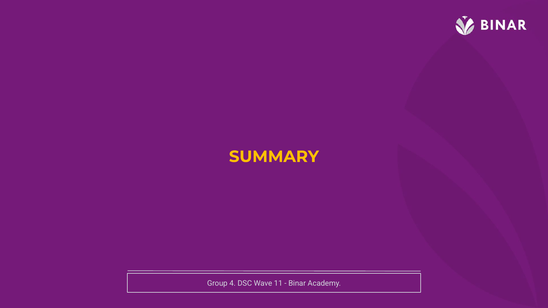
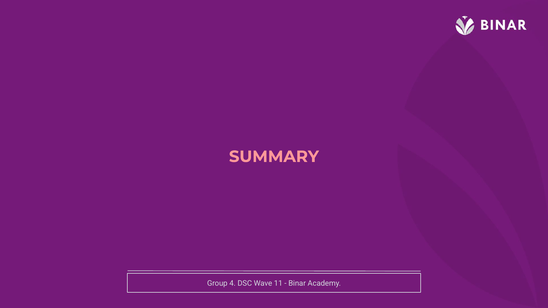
SUMMARY colour: yellow -> pink
